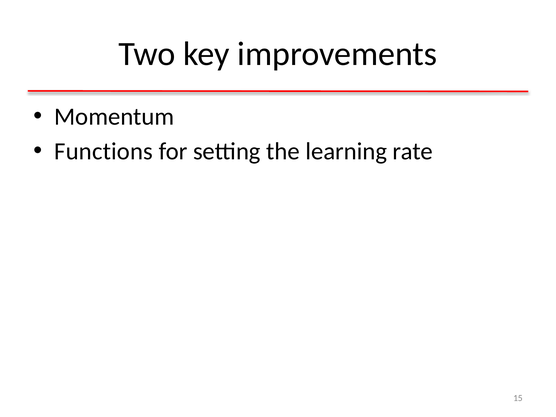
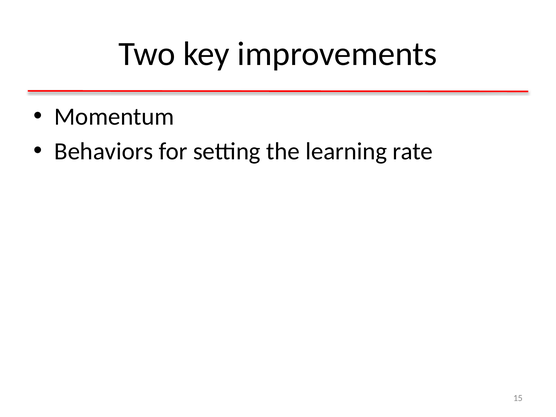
Functions: Functions -> Behaviors
